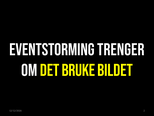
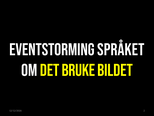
TRENGER: TRENGER -> SPRÅKET
